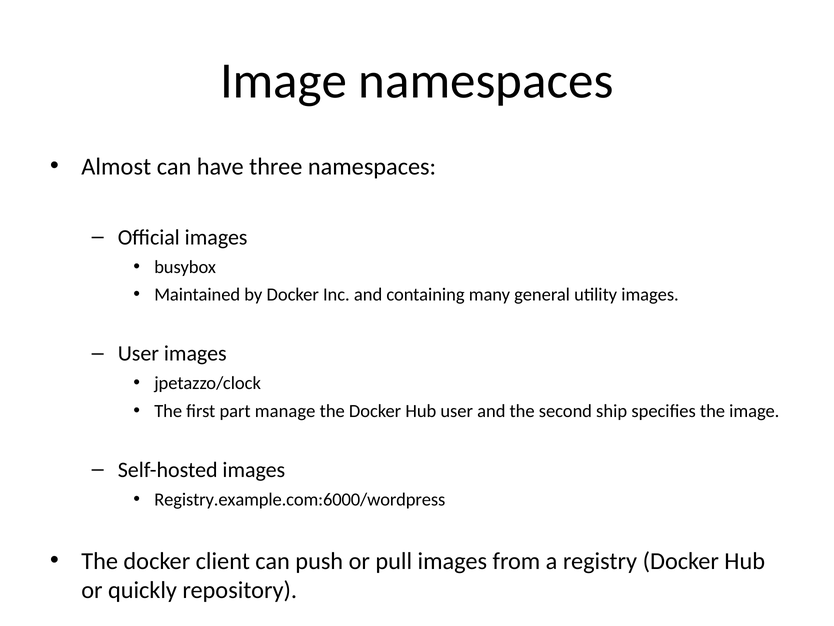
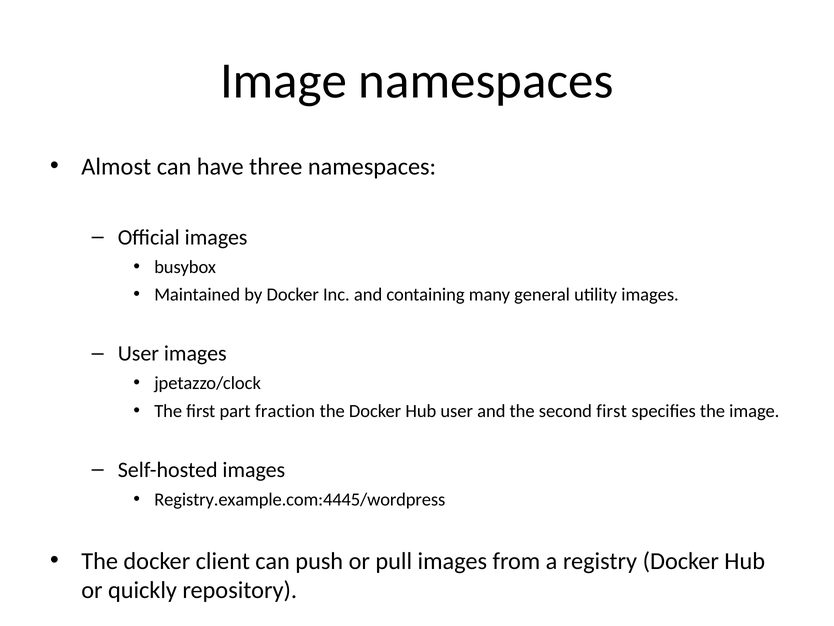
manage: manage -> fraction
second ship: ship -> first
Registry.example.com:6000/wordpress: Registry.example.com:6000/wordpress -> Registry.example.com:4445/wordpress
